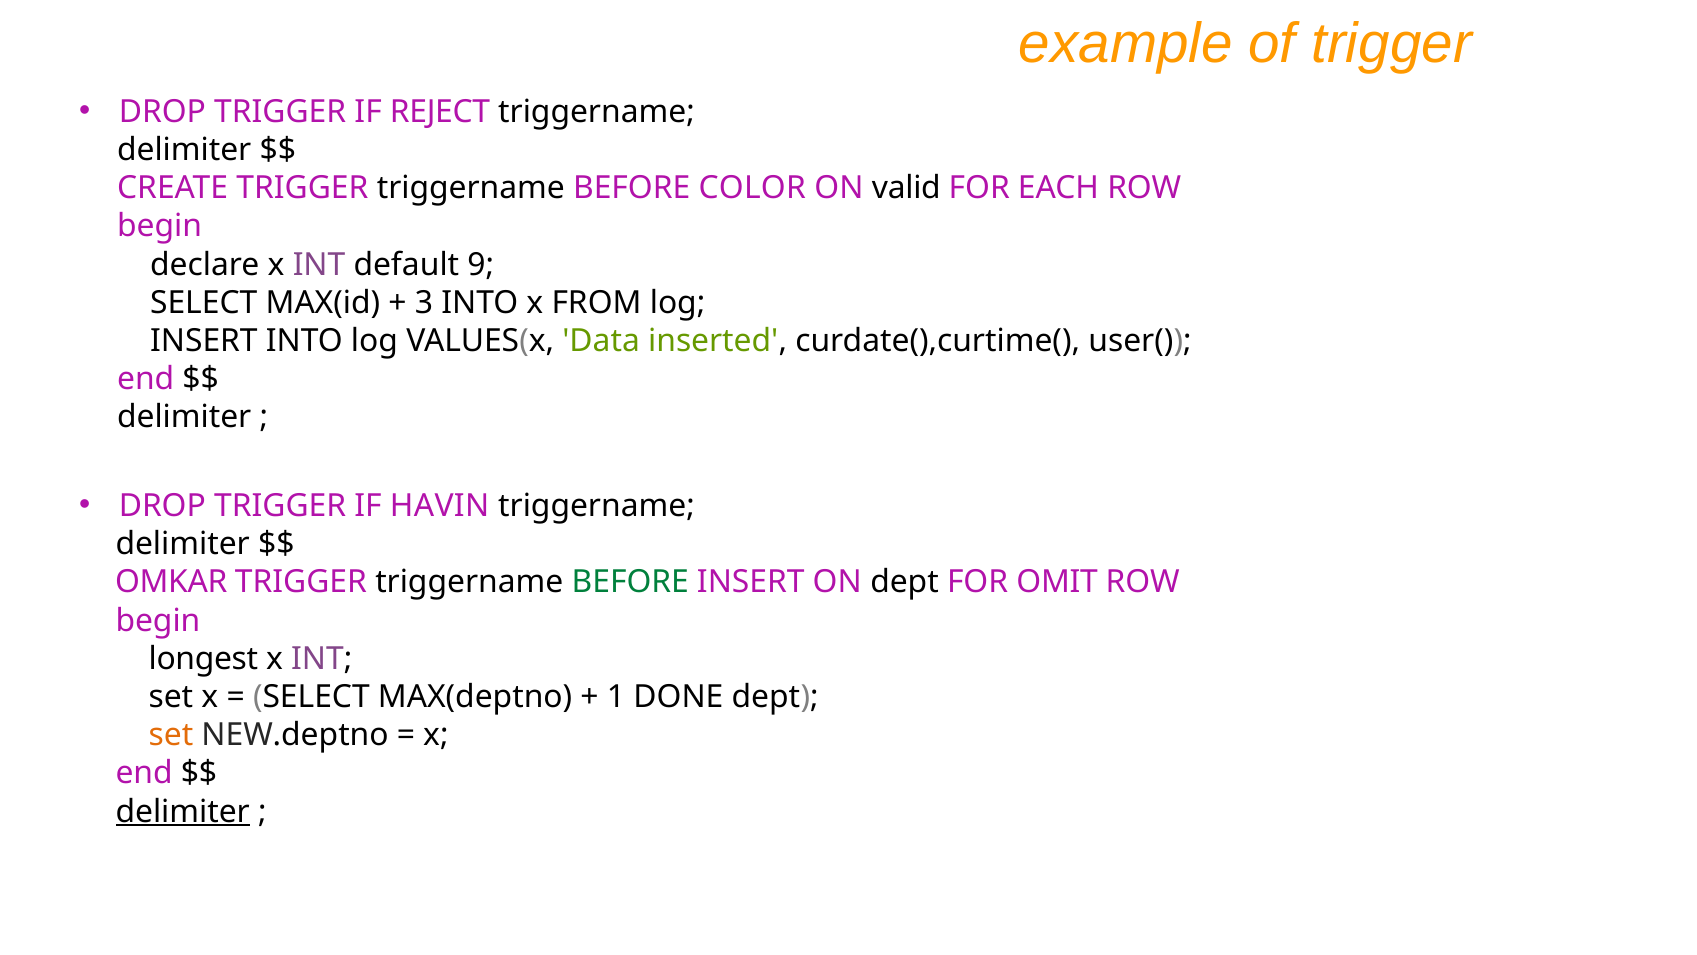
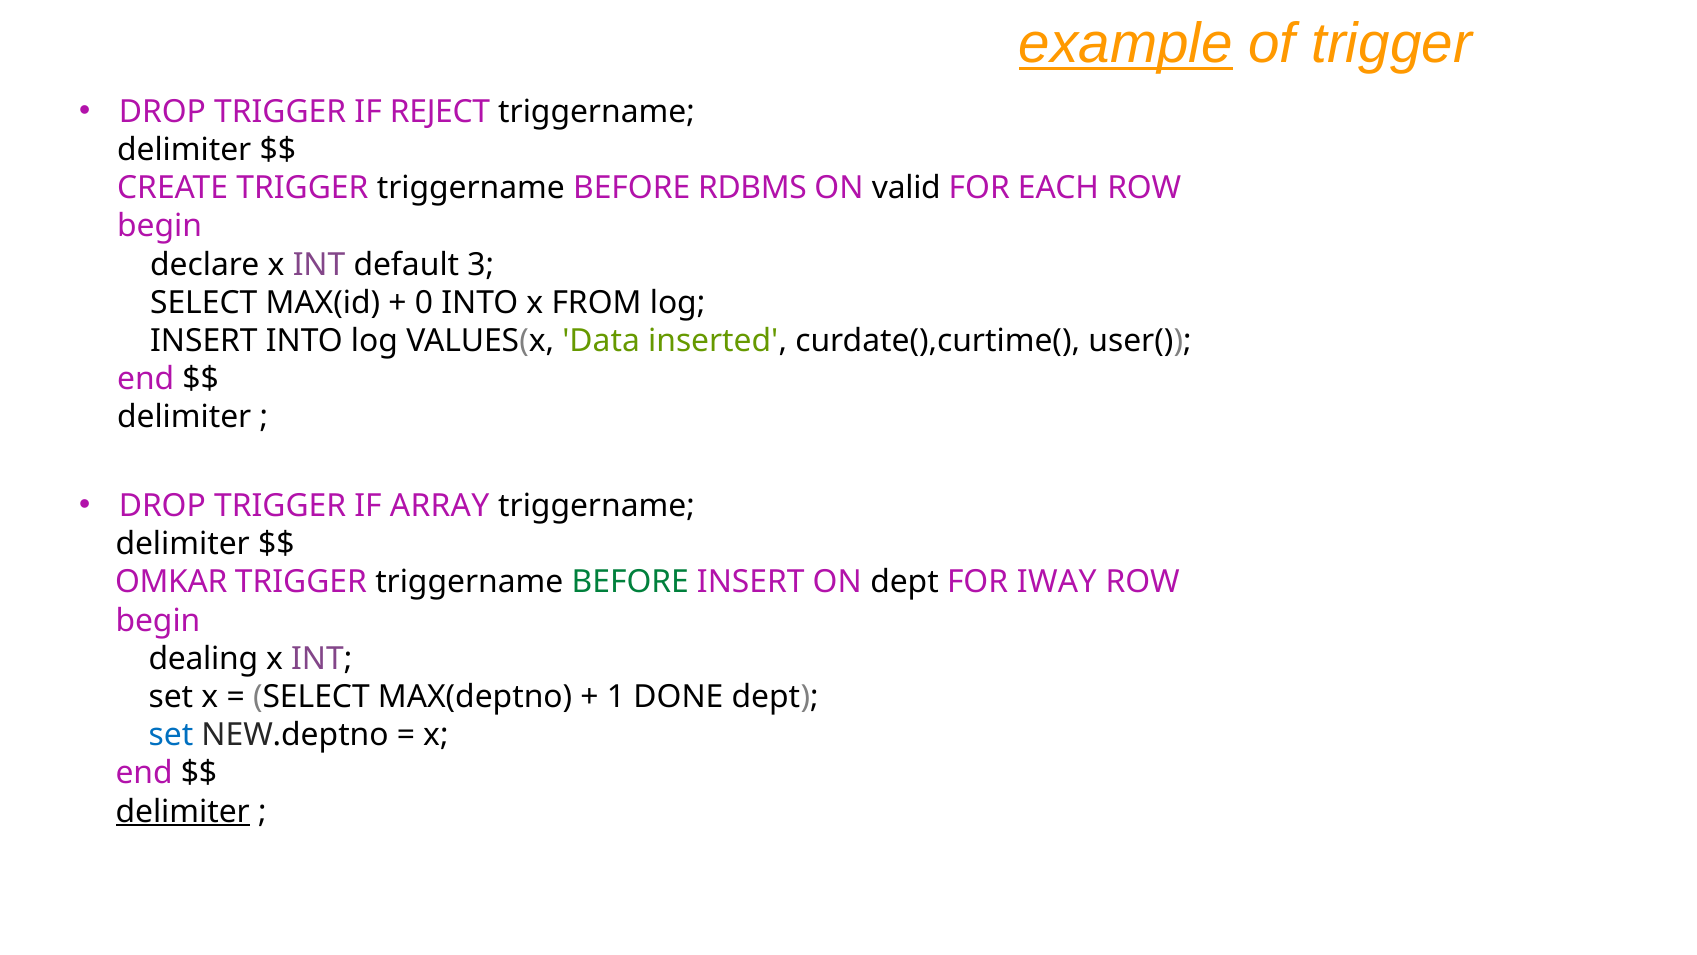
example underline: none -> present
COLOR: COLOR -> RDBMS
9: 9 -> 3
3: 3 -> 0
HAVIN: HAVIN -> ARRAY
OMIT: OMIT -> IWAY
longest: longest -> dealing
set at (171, 735) colour: orange -> blue
